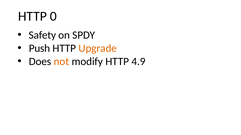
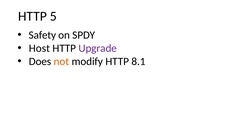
0: 0 -> 5
Push: Push -> Host
Upgrade colour: orange -> purple
4.9: 4.9 -> 8.1
